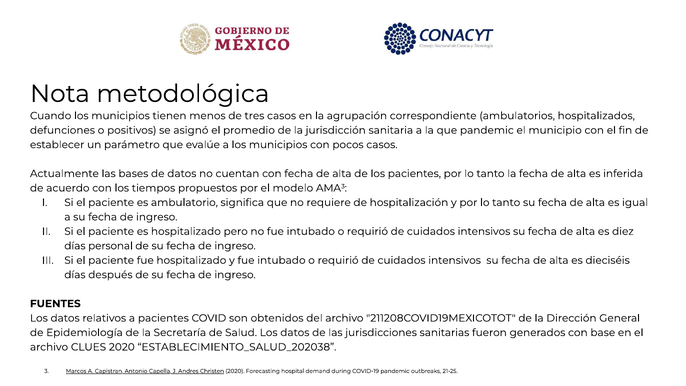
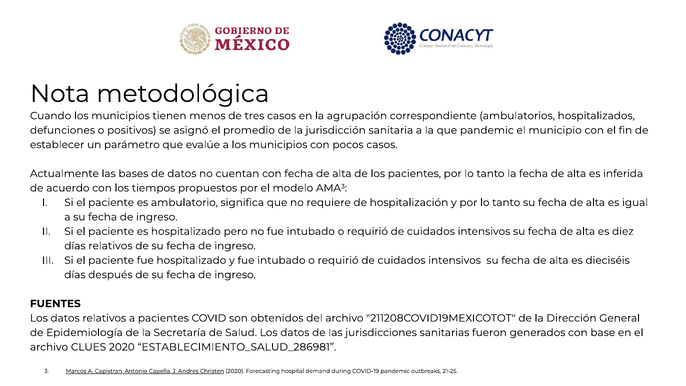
días personal: personal -> relativos
ESTABLECIMIENTO_SALUD_202038: ESTABLECIMIENTO_SALUD_202038 -> ESTABLECIMIENTO_SALUD_286981
